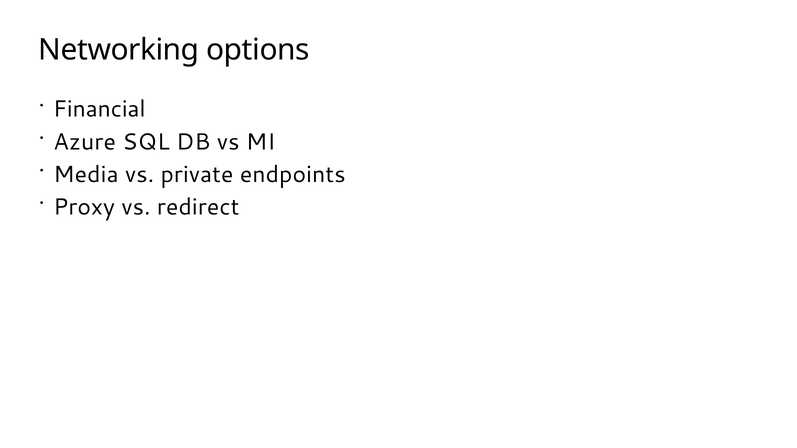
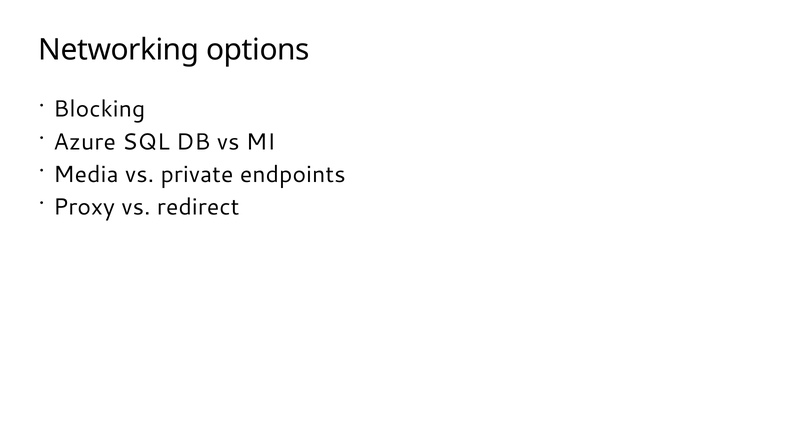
Financial: Financial -> Blocking
